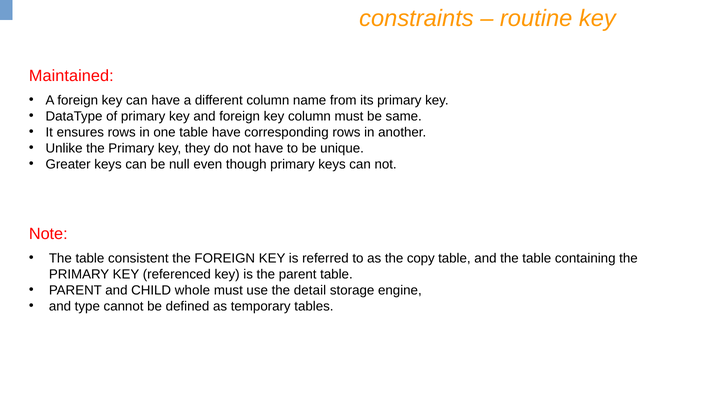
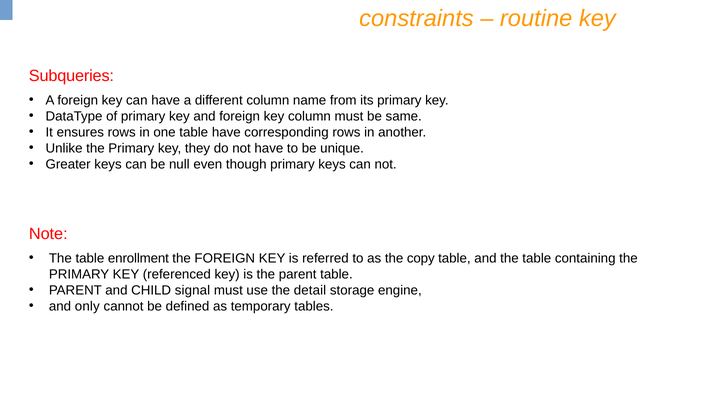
Maintained: Maintained -> Subqueries
consistent: consistent -> enrollment
whole: whole -> signal
type: type -> only
